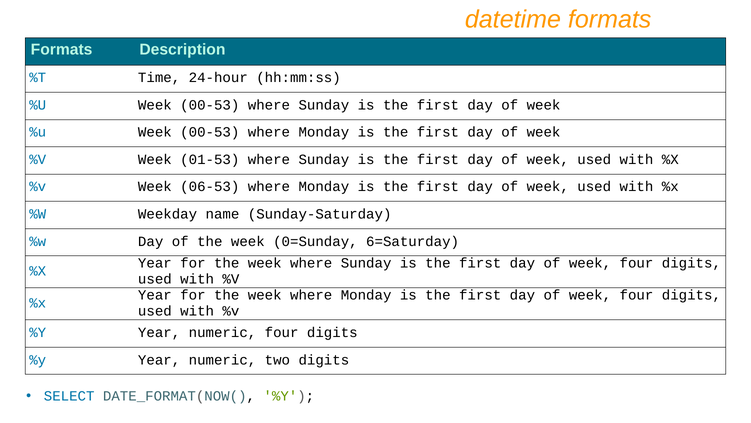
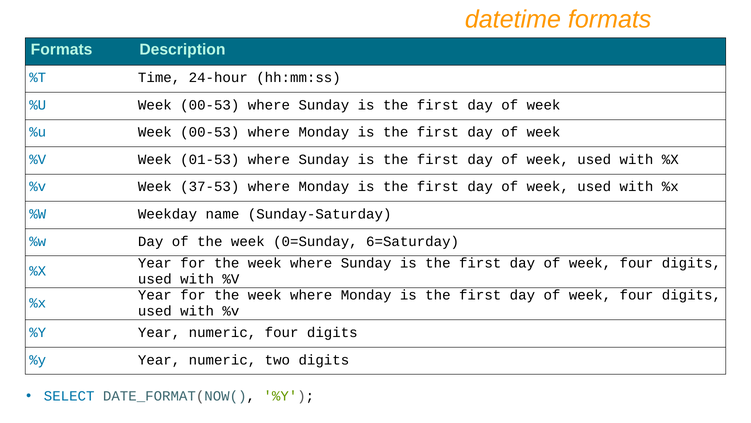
06-53: 06-53 -> 37-53
